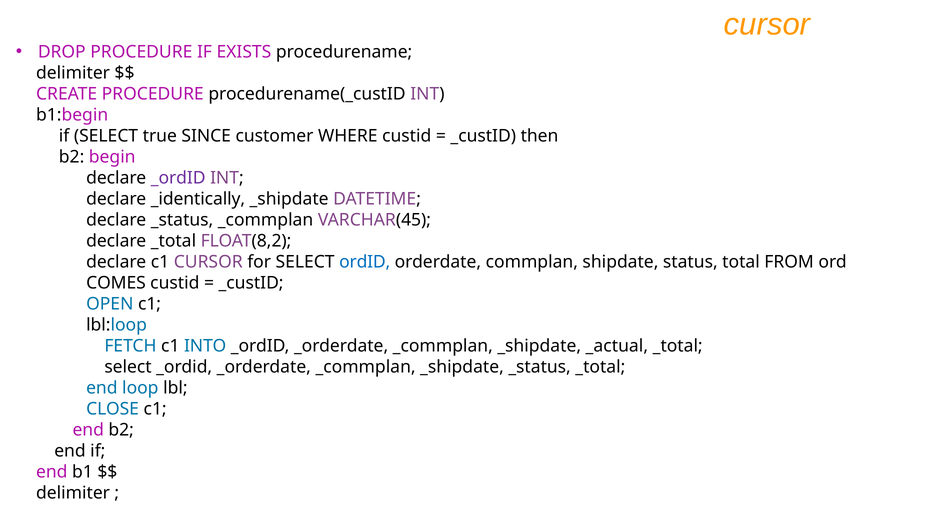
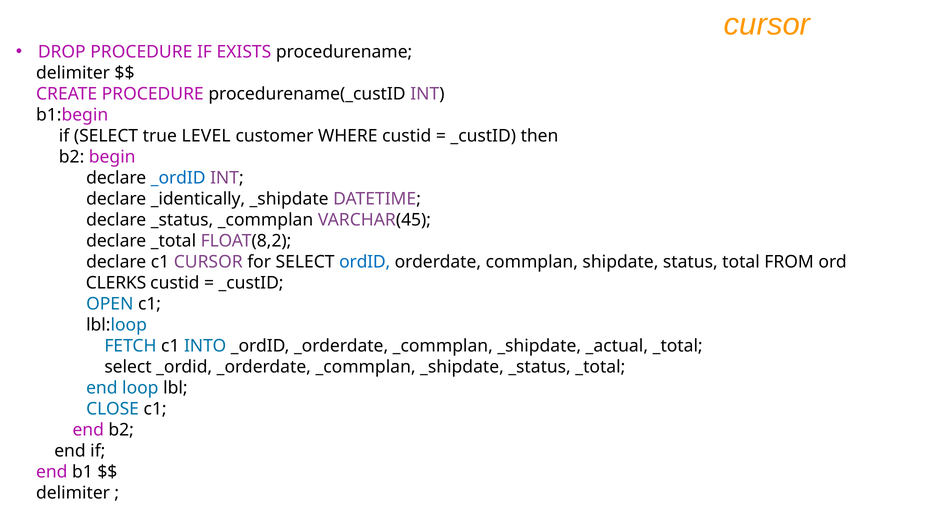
SINCE: SINCE -> LEVEL
_ordID at (178, 178) colour: purple -> blue
COMES: COMES -> CLERKS
